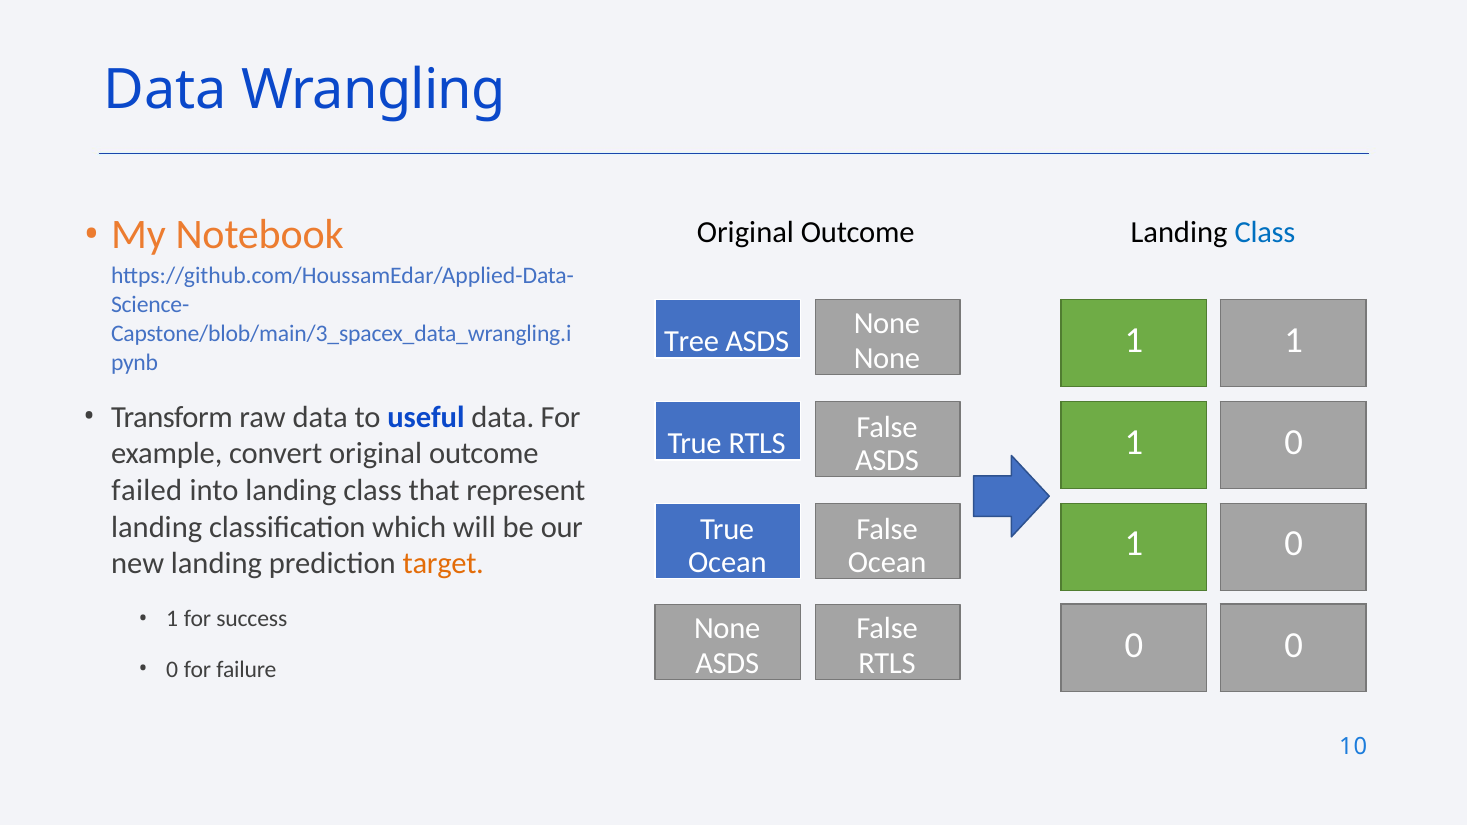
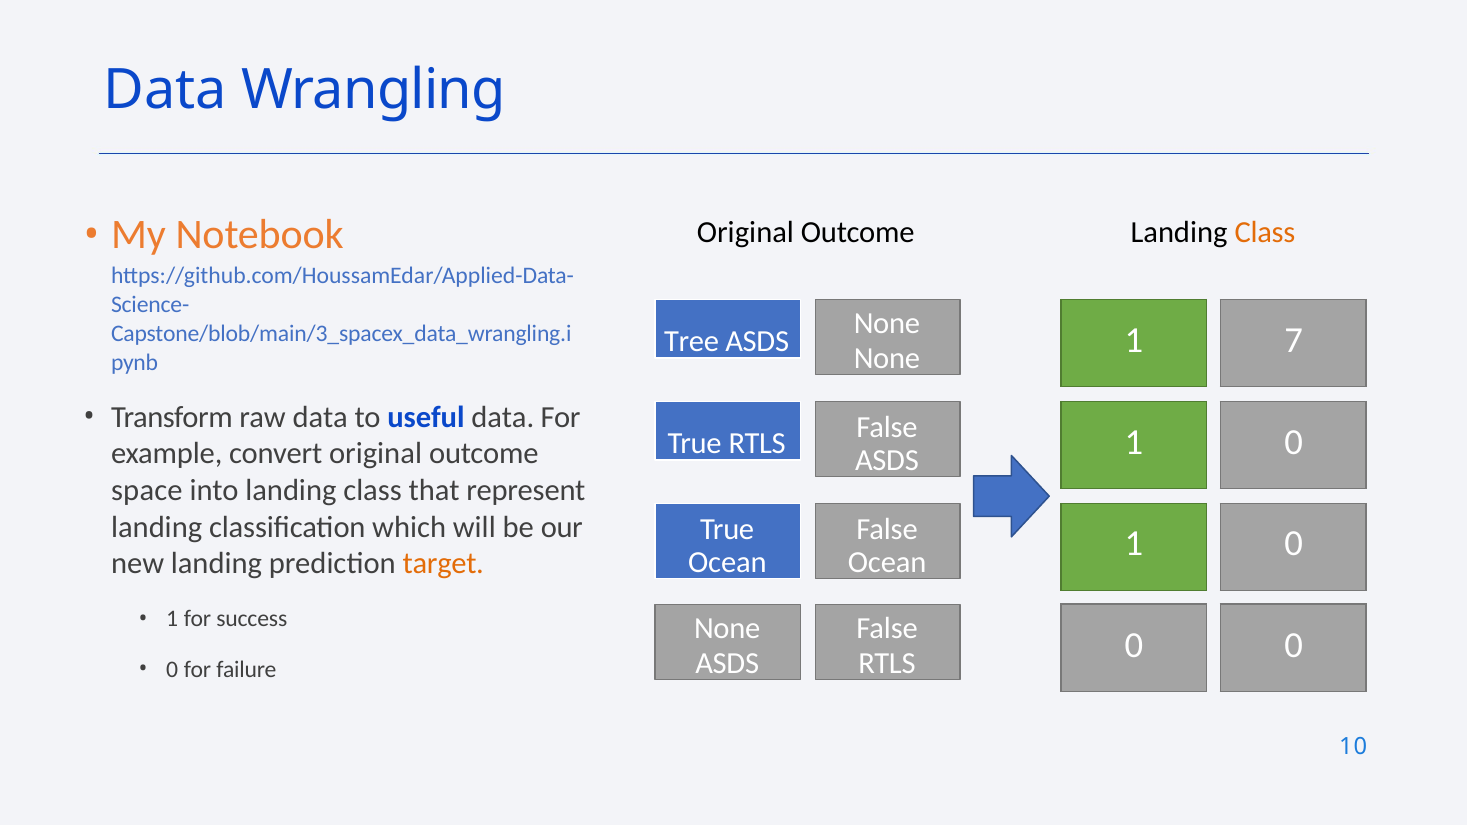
Class at (1265, 233) colour: blue -> orange
1 at (1294, 340): 1 -> 7
failed: failed -> space
